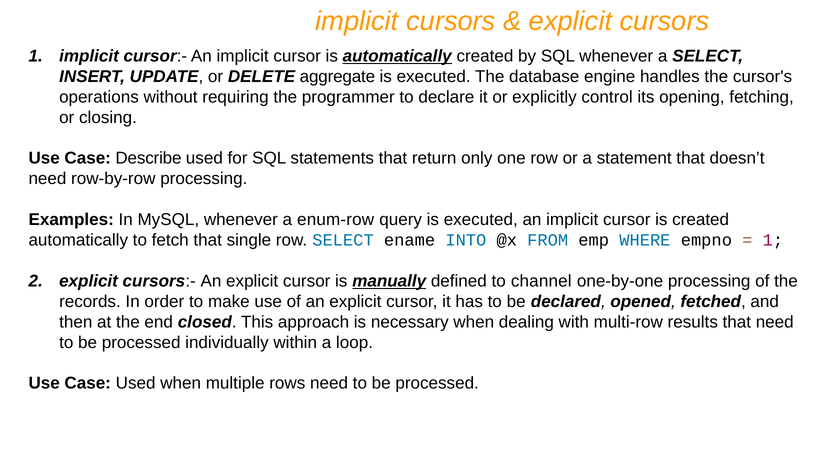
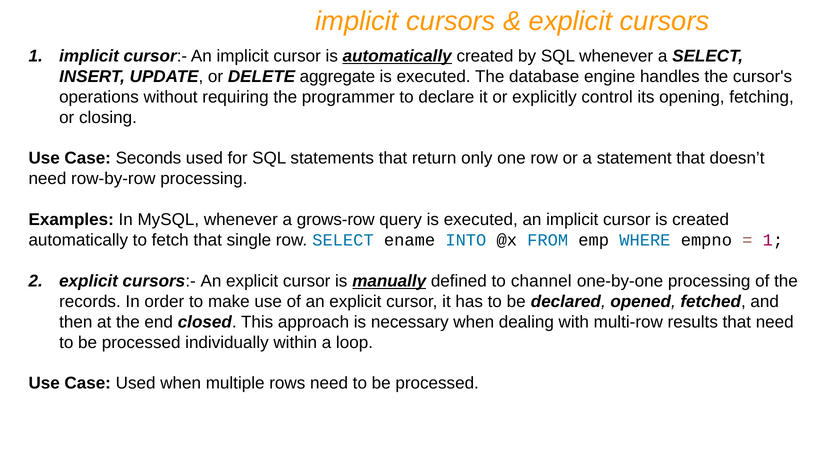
Describe: Describe -> Seconds
enum-row: enum-row -> grows-row
